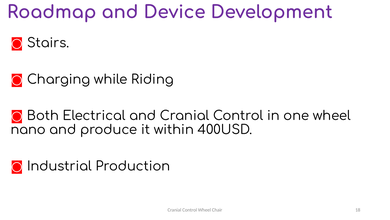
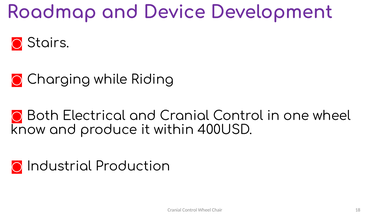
nano: nano -> know
